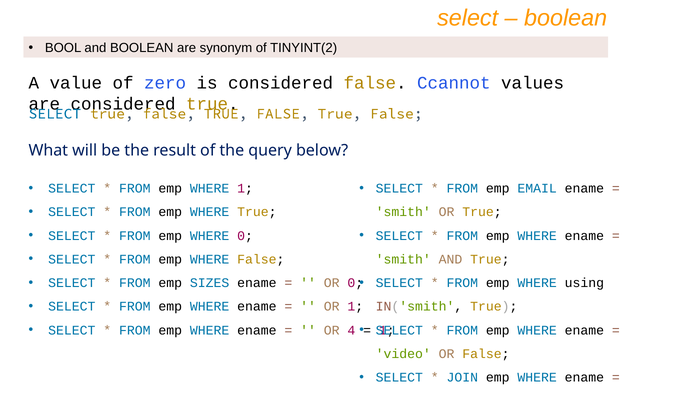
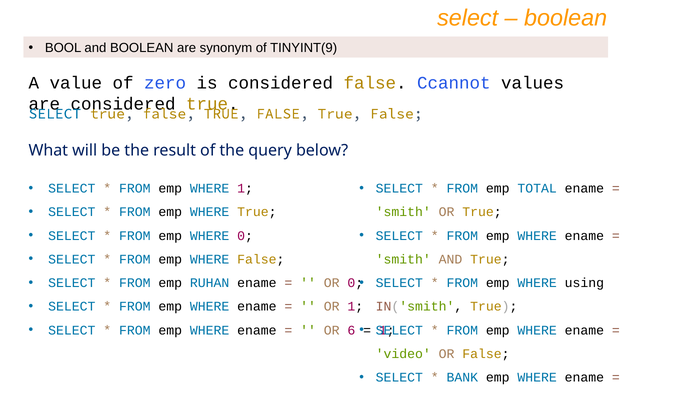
TINYINT(2: TINYINT(2 -> TINYINT(9
EMAIL: EMAIL -> TOTAL
SIZES: SIZES -> RUHAN
4: 4 -> 6
JOIN: JOIN -> BANK
